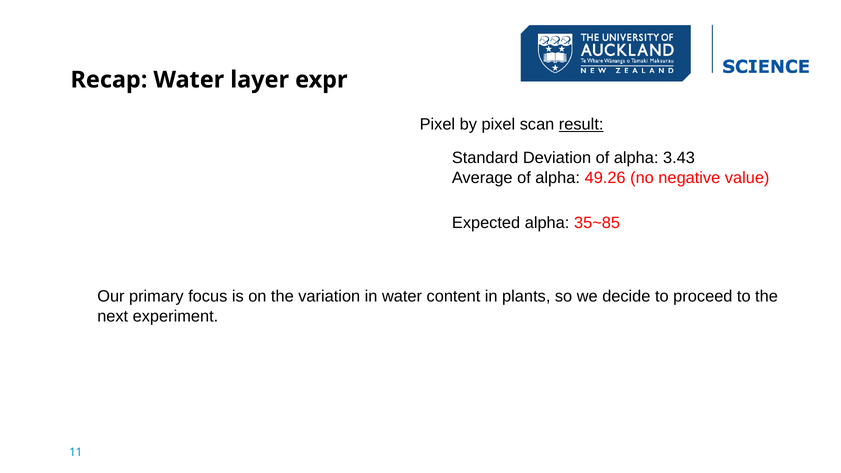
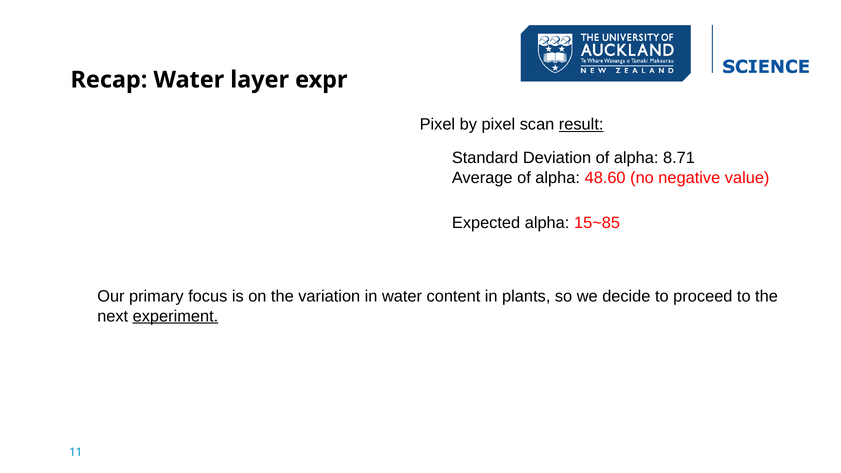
3.43: 3.43 -> 8.71
49.26: 49.26 -> 48.60
35~85: 35~85 -> 15~85
experiment underline: none -> present
